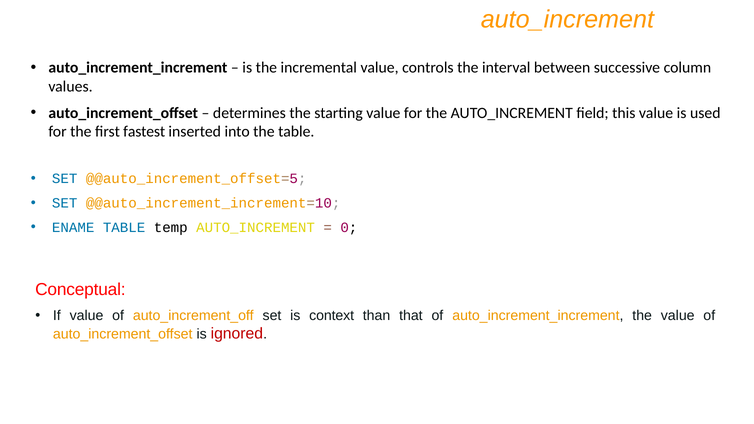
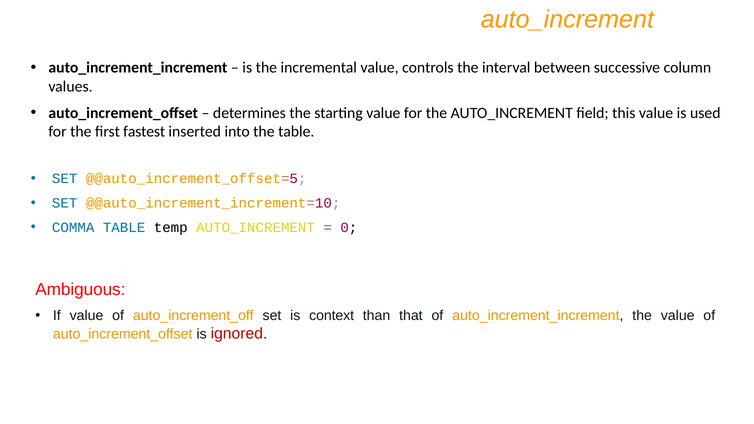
ENAME: ENAME -> COMMA
Conceptual: Conceptual -> Ambiguous
